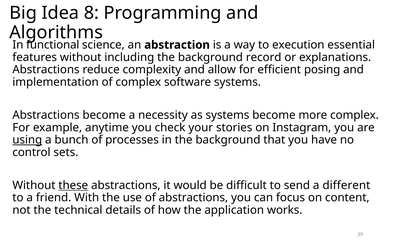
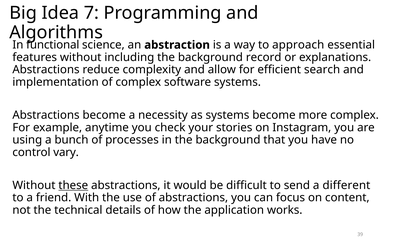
8: 8 -> 7
execution: execution -> approach
posing: posing -> search
using underline: present -> none
sets: sets -> vary
